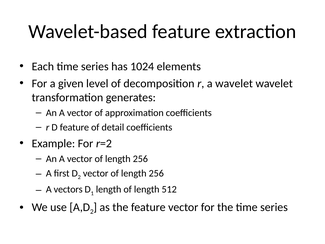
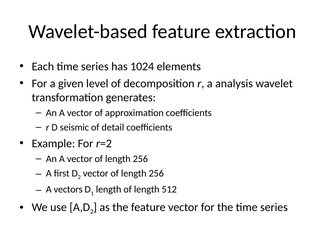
a wavelet: wavelet -> analysis
D feature: feature -> seismic
